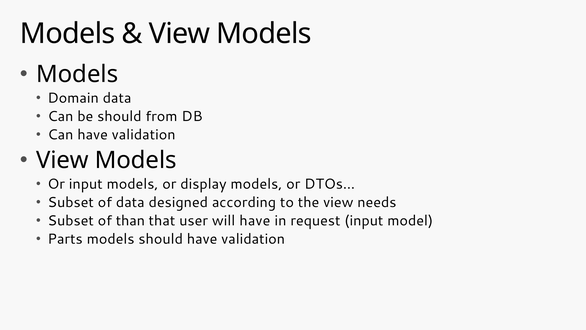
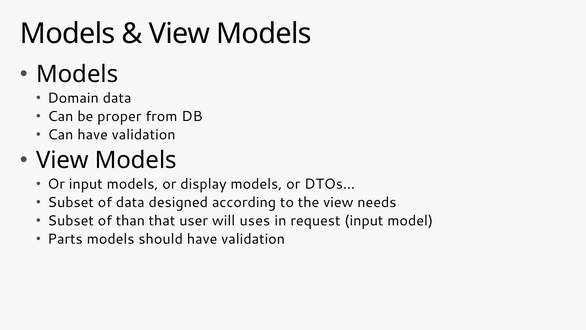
be should: should -> proper
will have: have -> uses
